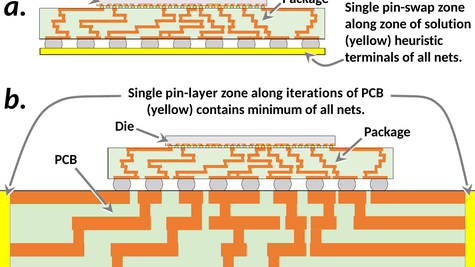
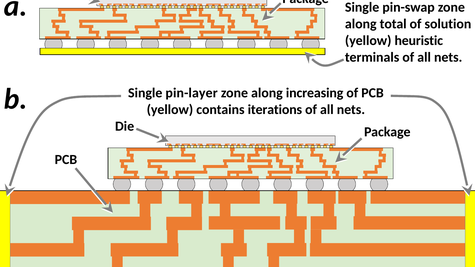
along zone: zone -> total
iterations: iterations -> increasing
minimum: minimum -> iterations
